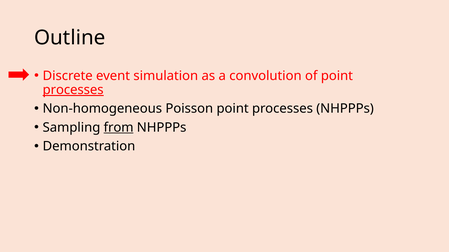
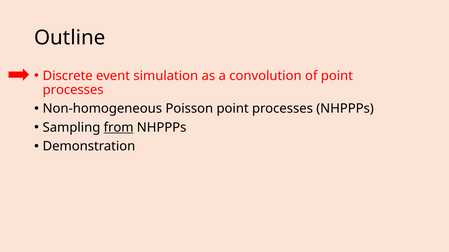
processes at (73, 90) underline: present -> none
